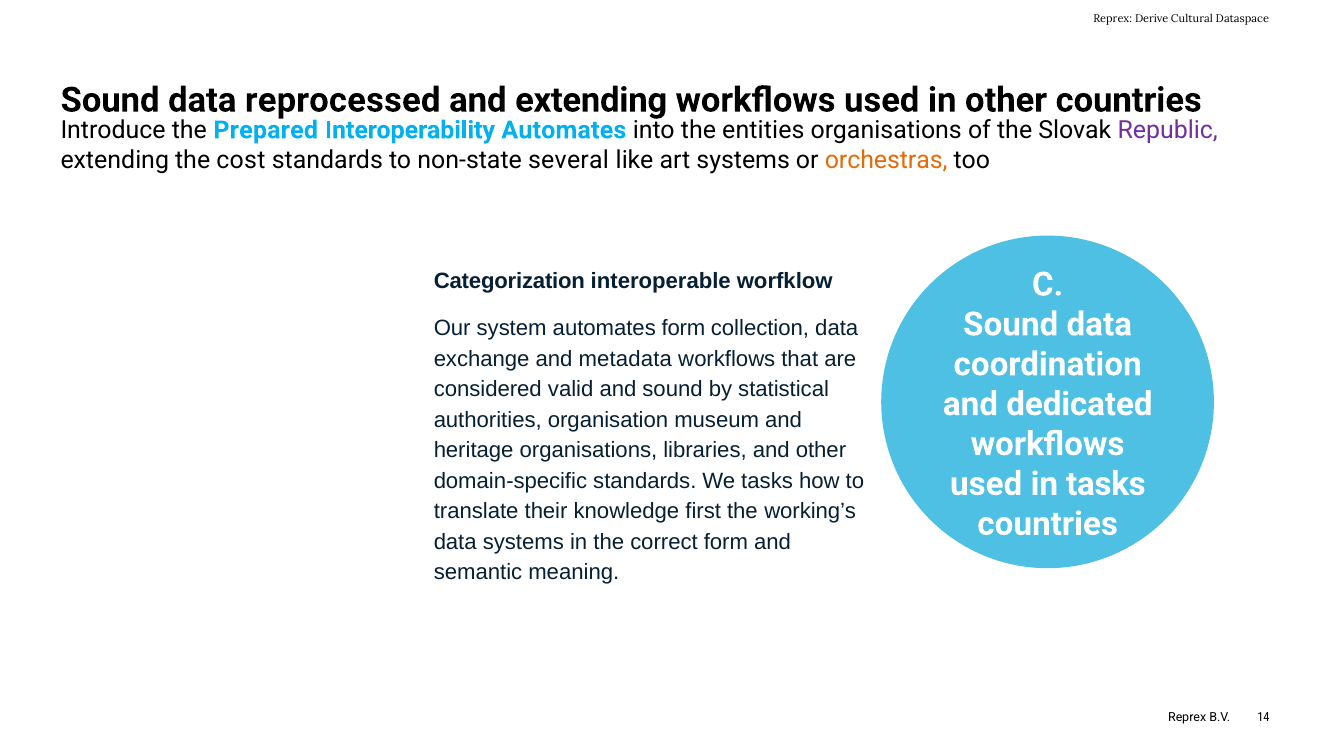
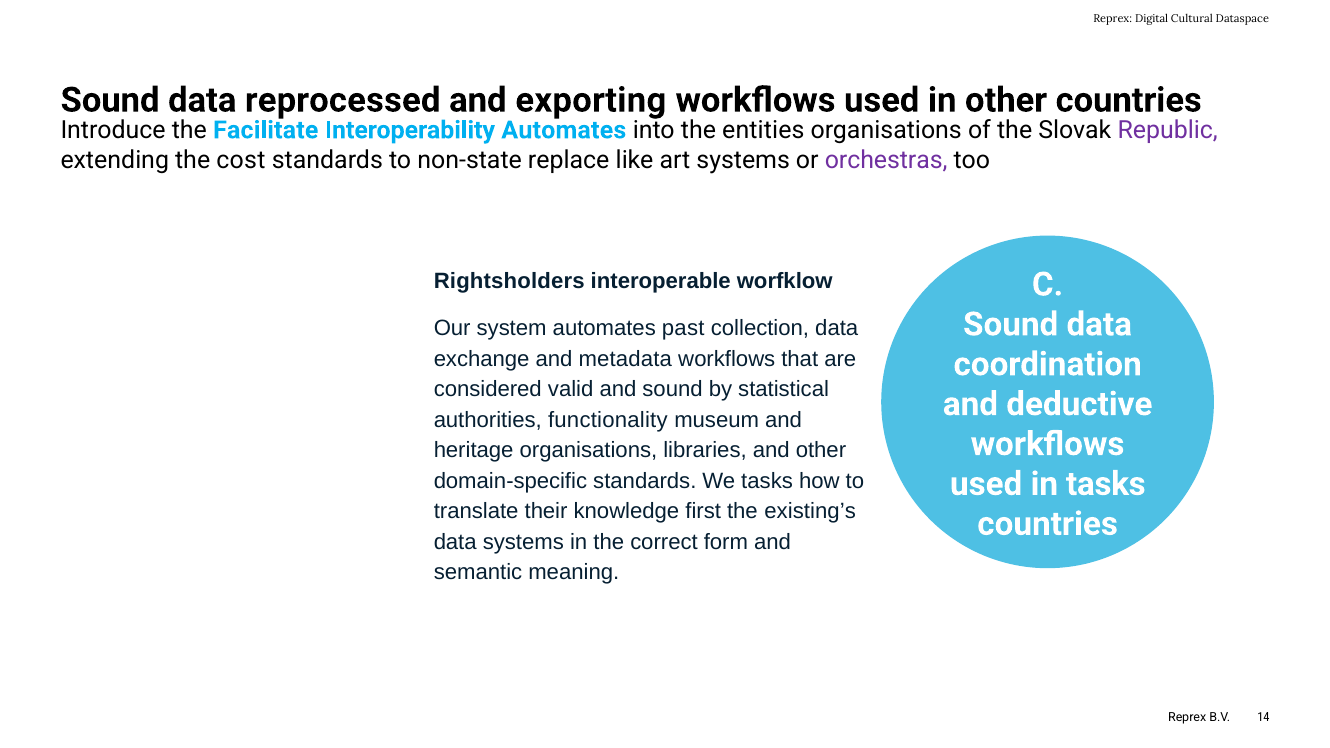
Derive: Derive -> Digital
and extending: extending -> exporting
Prepared: Prepared -> Facilitate
several: several -> replace
orchestras colour: orange -> purple
Categorization: Categorization -> Rightsholders
automates form: form -> past
dedicated: dedicated -> deductive
organisation: organisation -> functionality
working’s: working’s -> existing’s
